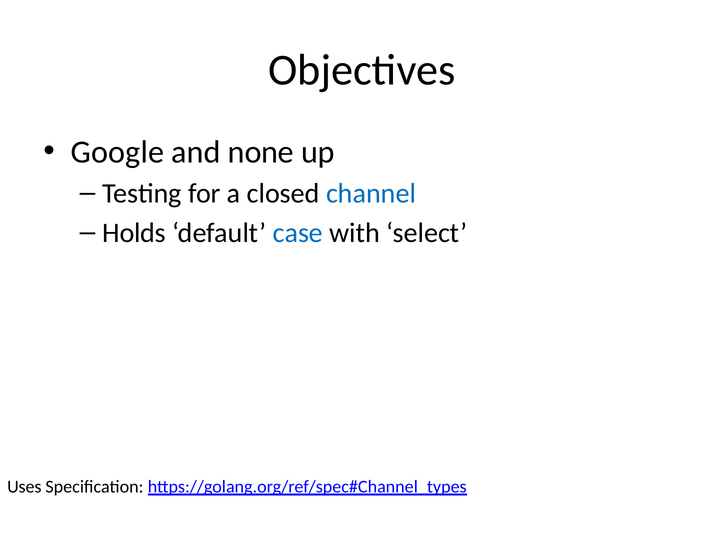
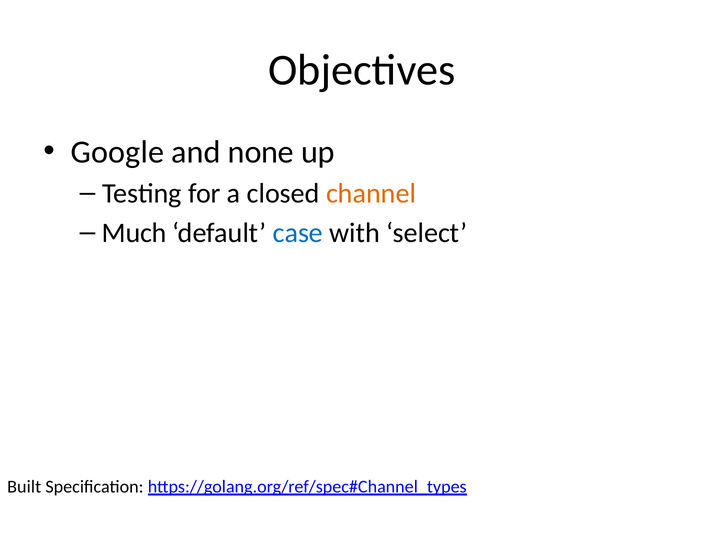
channel colour: blue -> orange
Holds: Holds -> Much
Uses: Uses -> Built
